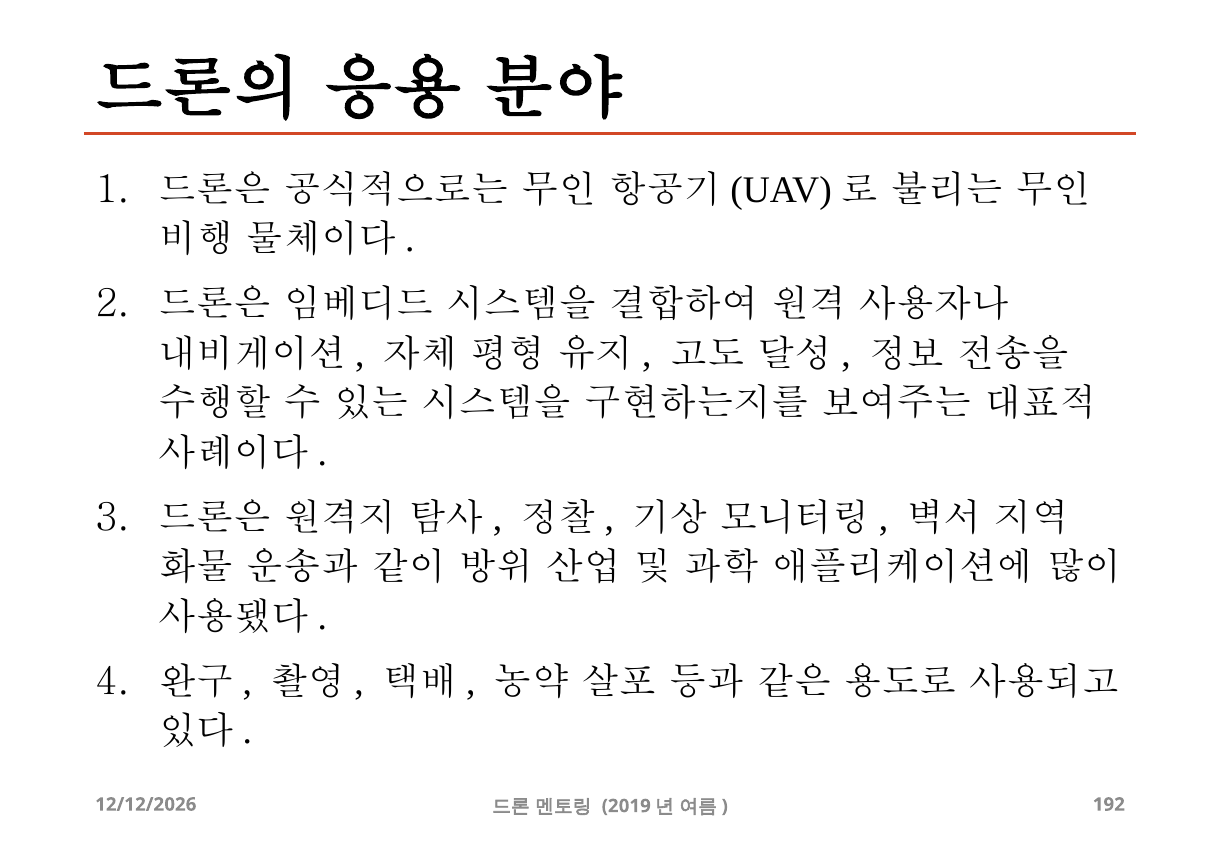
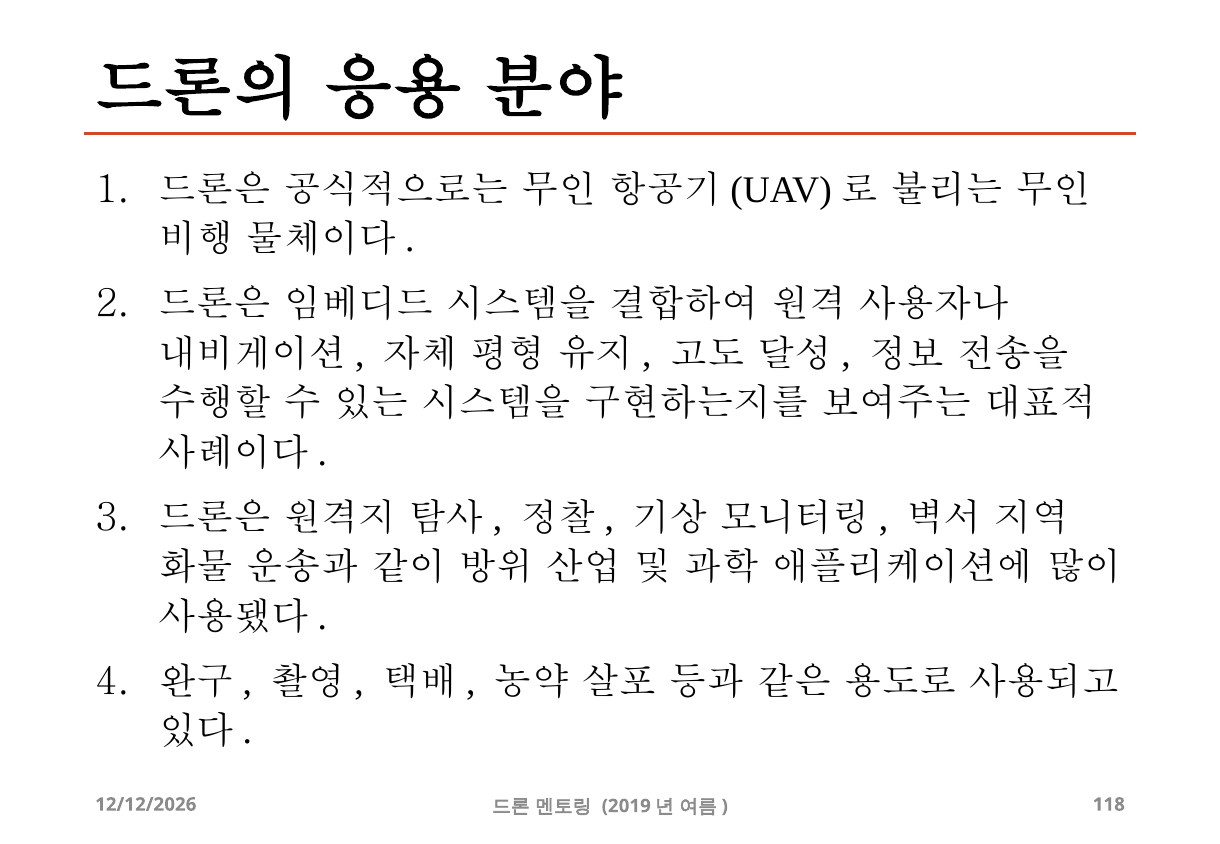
192: 192 -> 118
